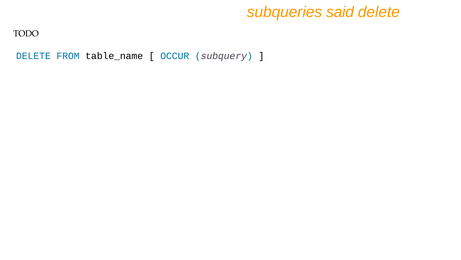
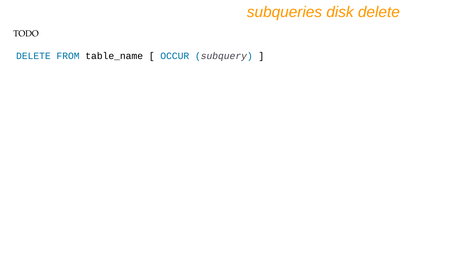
said: said -> disk
